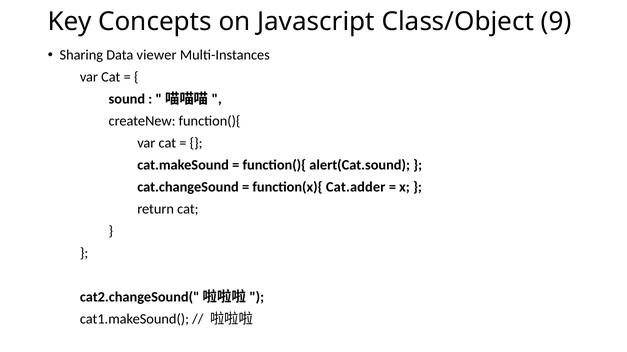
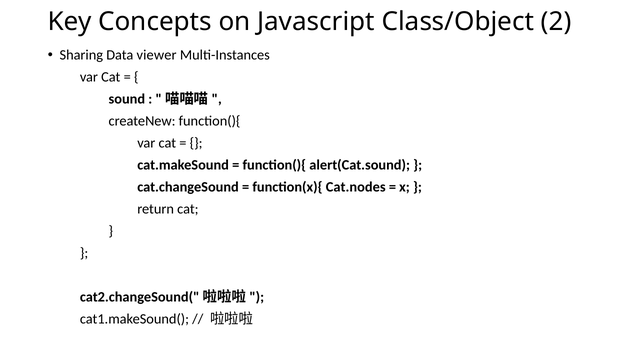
9: 9 -> 2
Cat.adder: Cat.adder -> Cat.nodes
